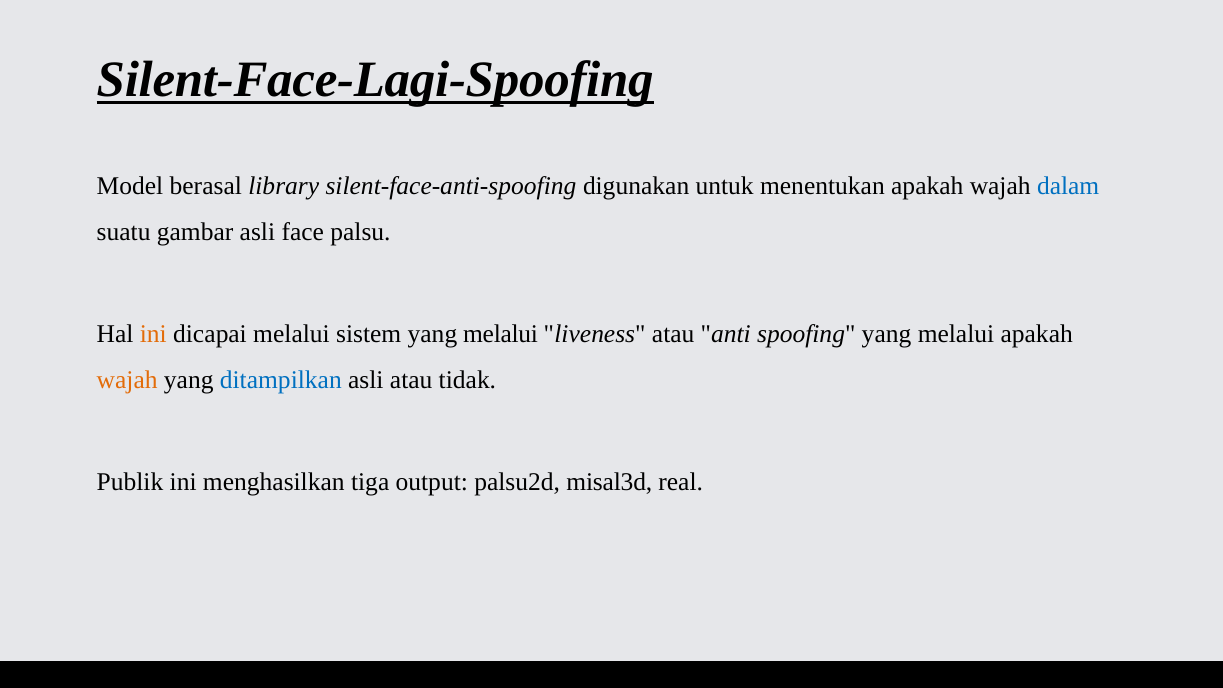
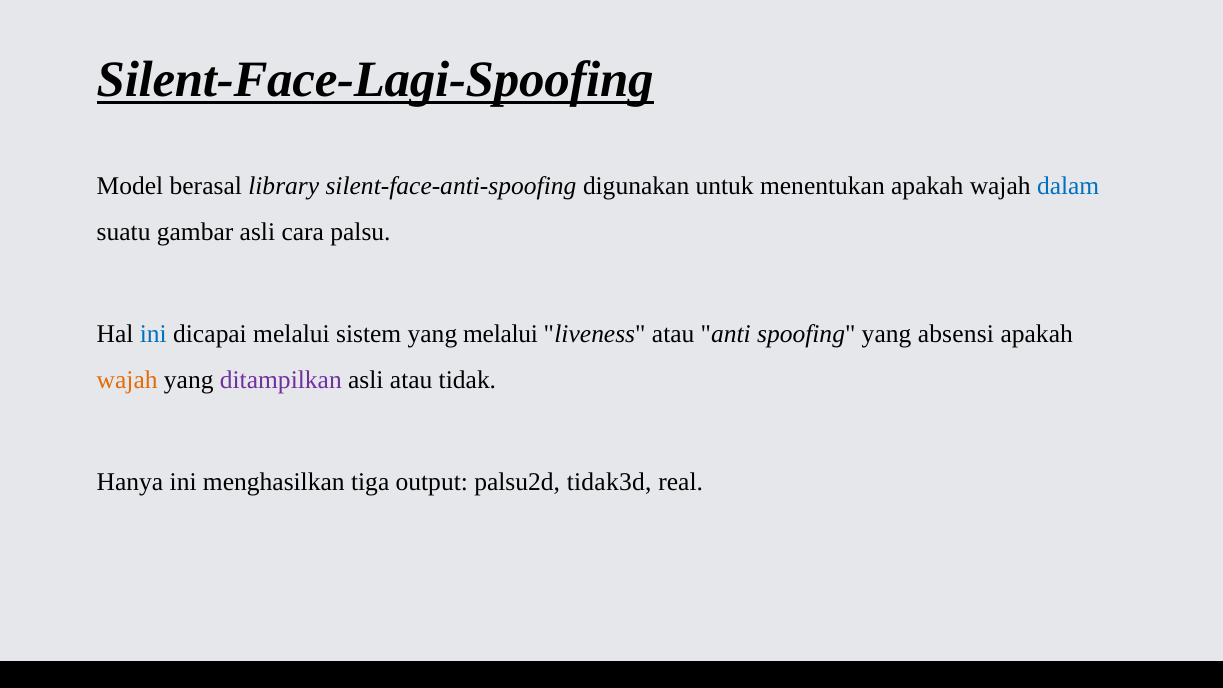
face: face -> cara
ini at (153, 334) colour: orange -> blue
spoofing yang melalui: melalui -> absensi
ditampilkan colour: blue -> purple
Publik: Publik -> Hanya
misal3d: misal3d -> tidak3d
